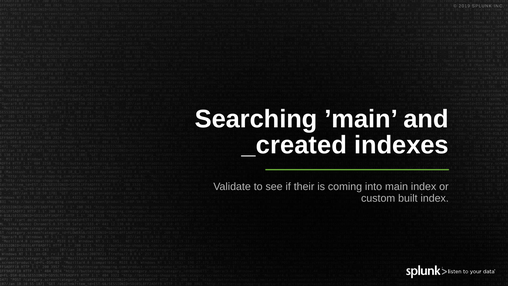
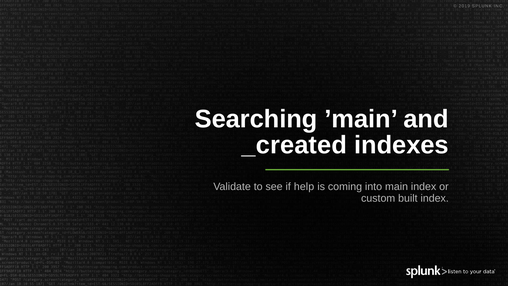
their: their -> help
